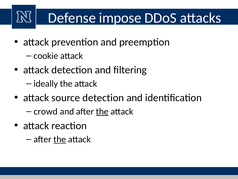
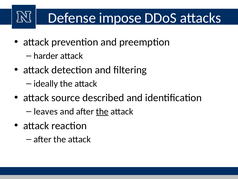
cookie: cookie -> harder
source detection: detection -> described
crowd: crowd -> leaves
the at (60, 139) underline: present -> none
